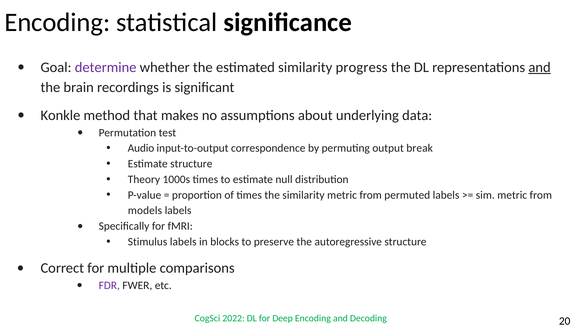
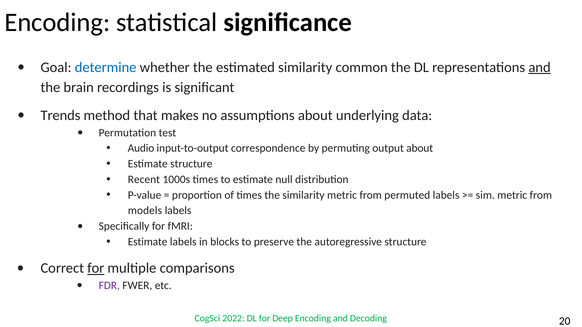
determine colour: purple -> blue
progress: progress -> common
Konkle: Konkle -> Trends
output break: break -> about
Theory: Theory -> Recent
Stimulus at (148, 242): Stimulus -> Estimate
for at (96, 269) underline: none -> present
